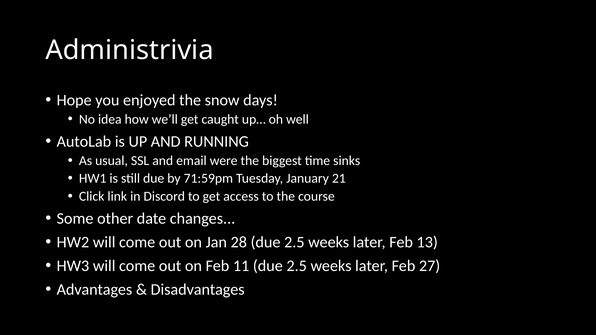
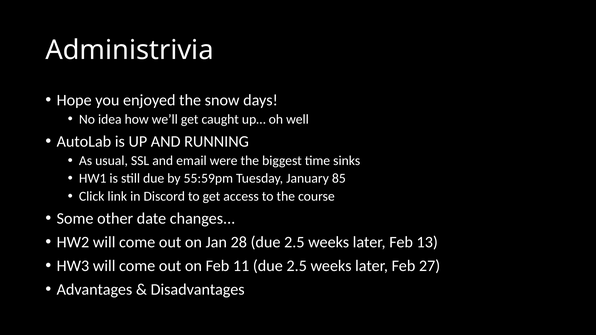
71:59pm: 71:59pm -> 55:59pm
21: 21 -> 85
